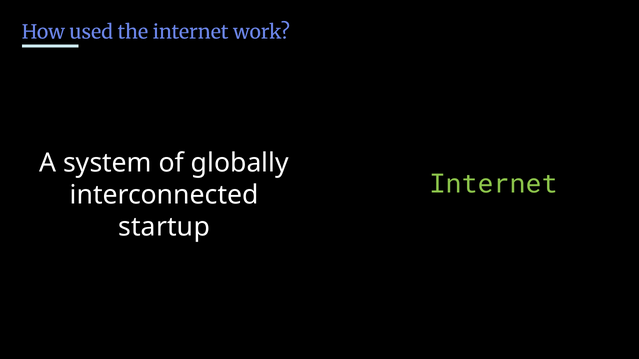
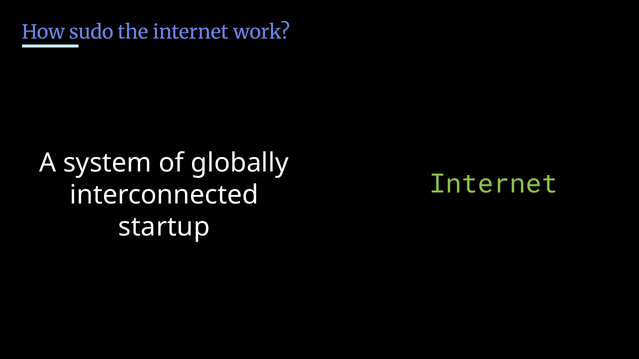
used: used -> sudo
